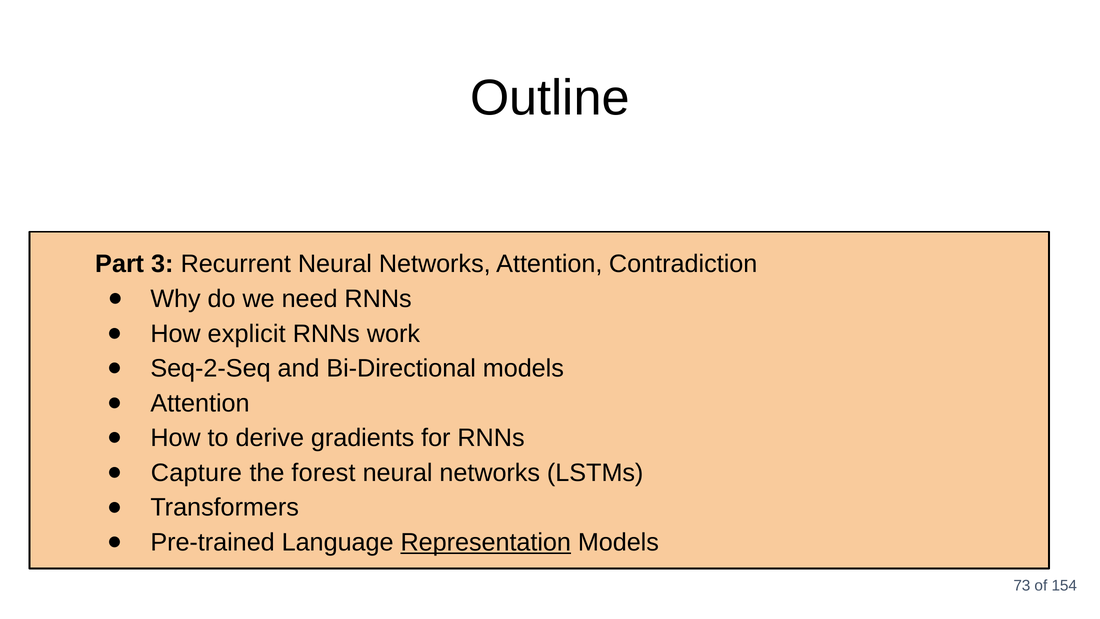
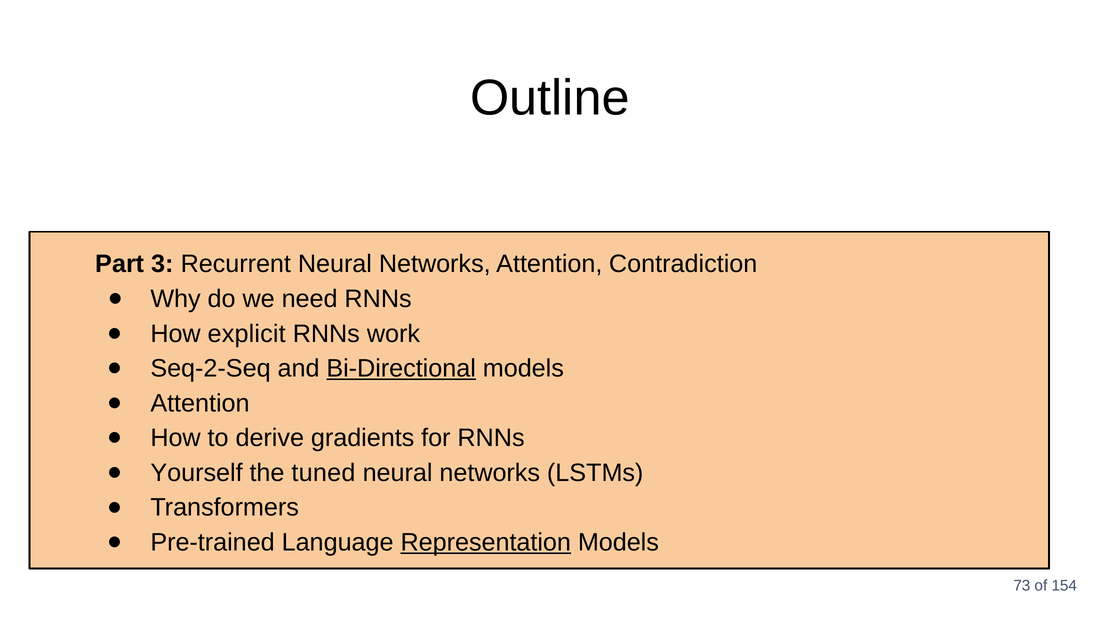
Bi-Directional underline: none -> present
Capture: Capture -> Yourself
forest: forest -> tuned
